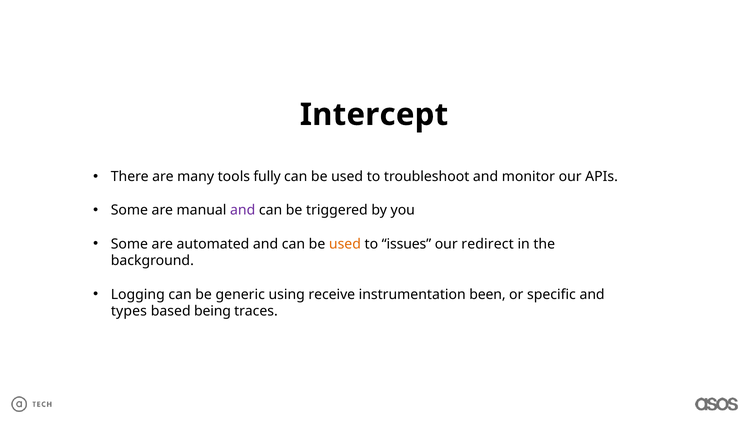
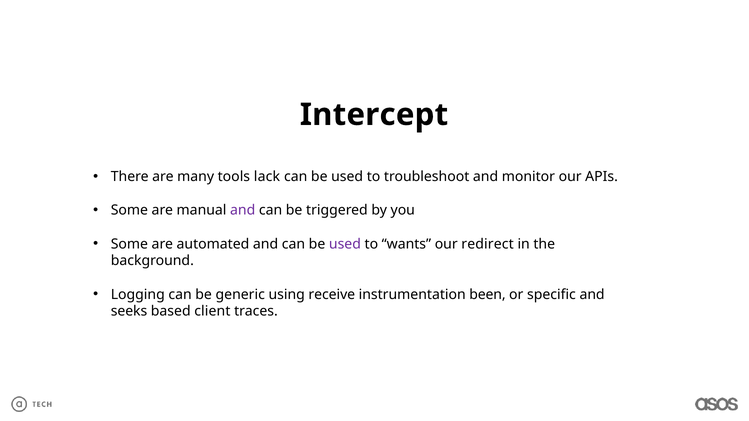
fully: fully -> lack
used at (345, 244) colour: orange -> purple
issues: issues -> wants
types: types -> seeks
being: being -> client
